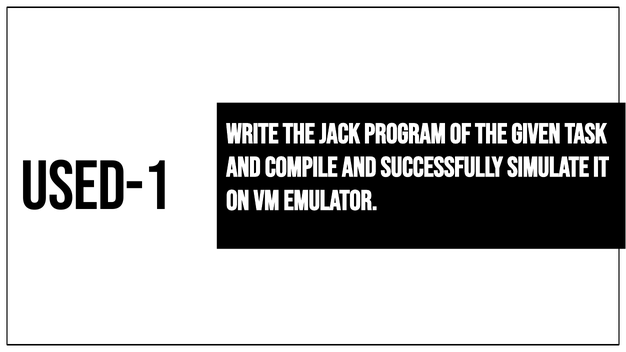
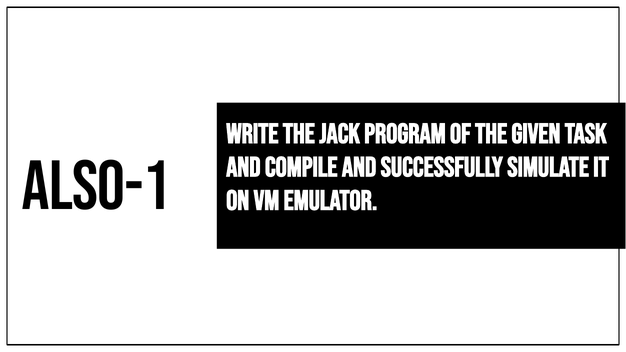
USED-1: USED-1 -> ALSO-1
